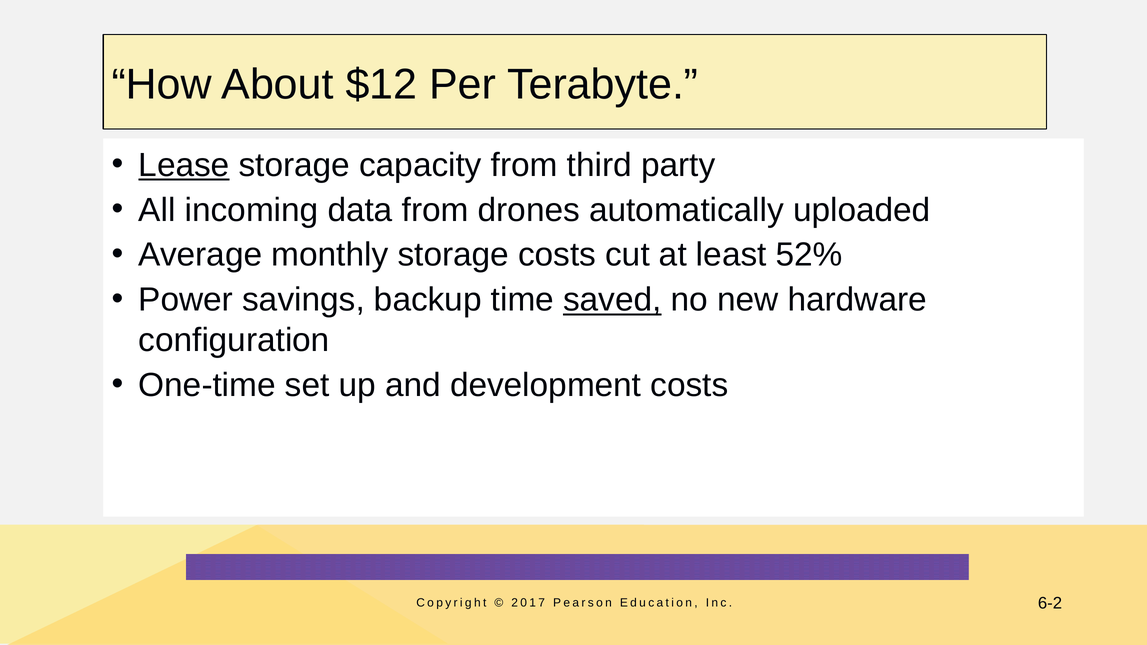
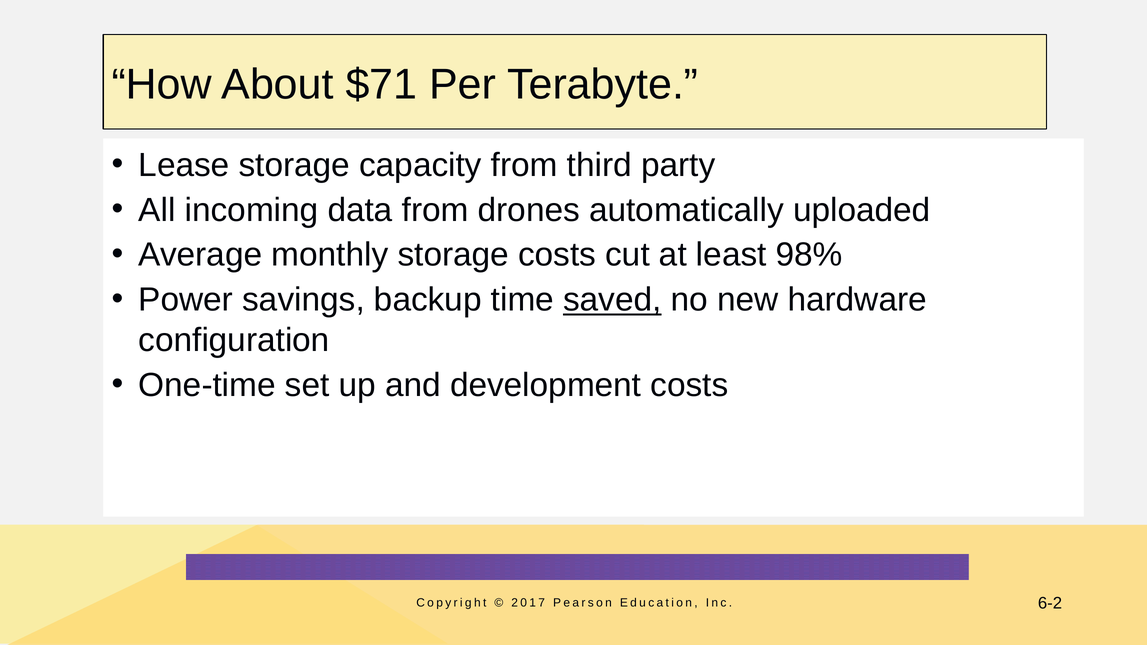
$12: $12 -> $71
Lease underline: present -> none
52%: 52% -> 98%
